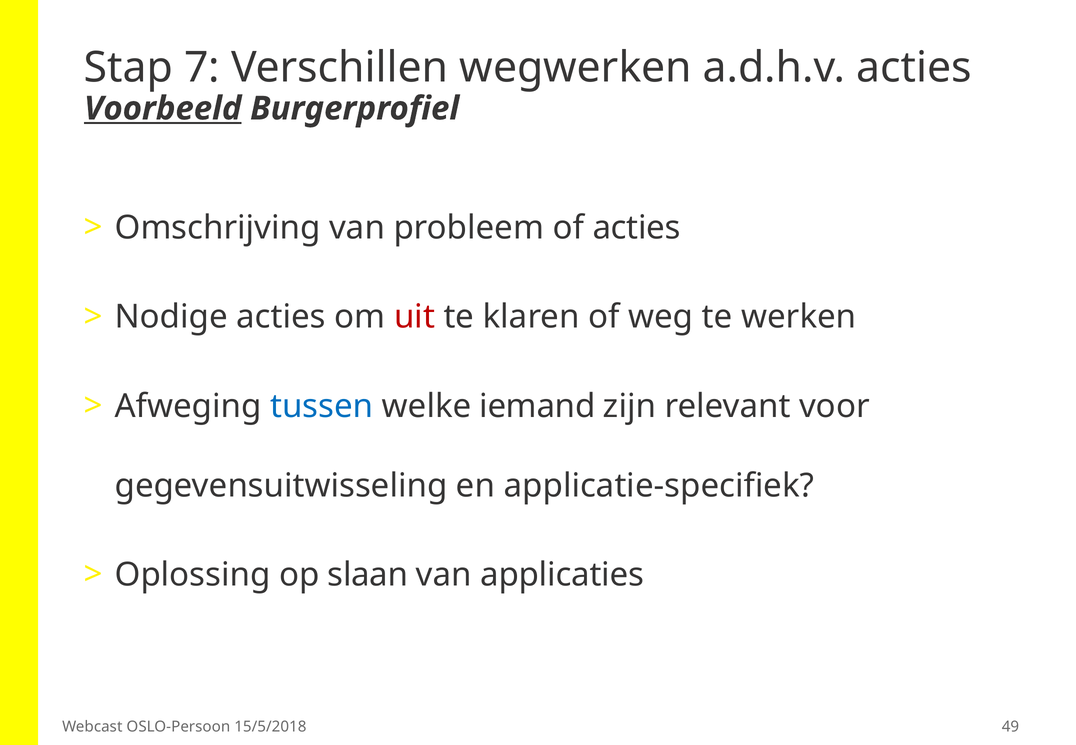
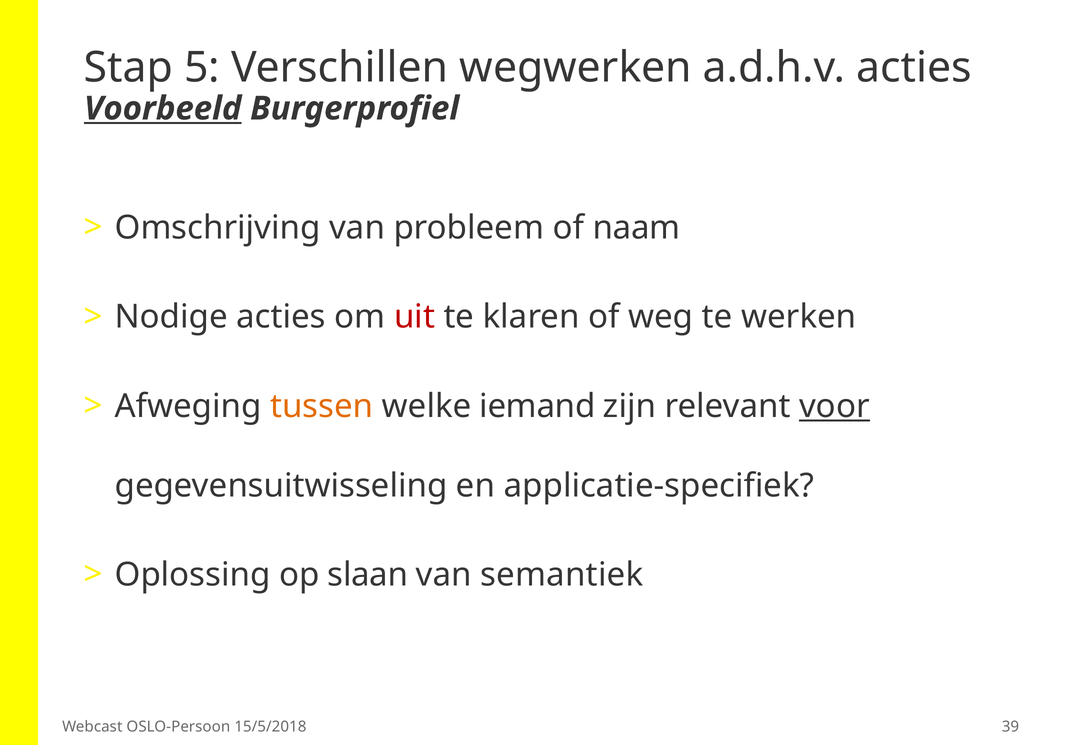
7: 7 -> 5
of acties: acties -> naam
tussen colour: blue -> orange
voor underline: none -> present
applicaties: applicaties -> semantiek
49: 49 -> 39
